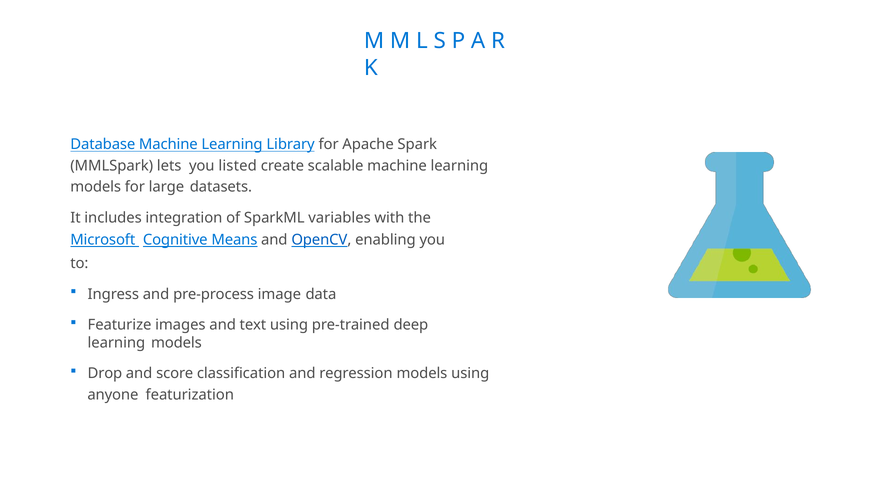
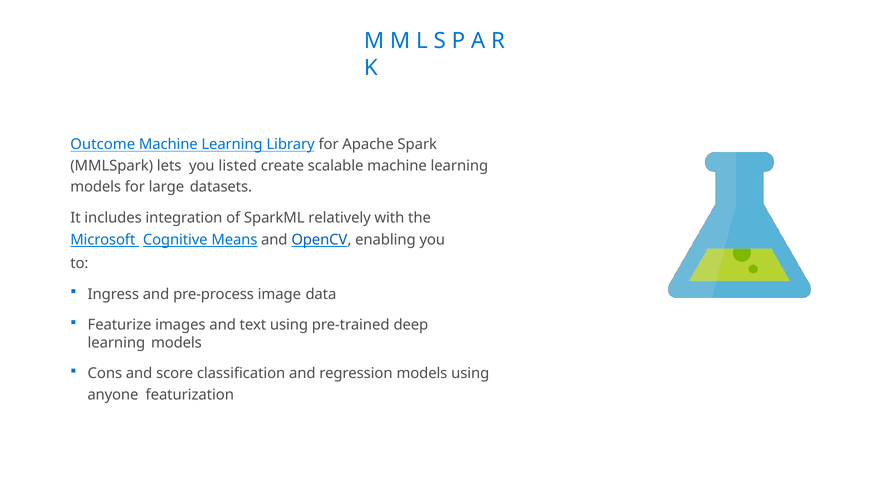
Database: Database -> Outcome
variables: variables -> relatively
Drop: Drop -> Cons
